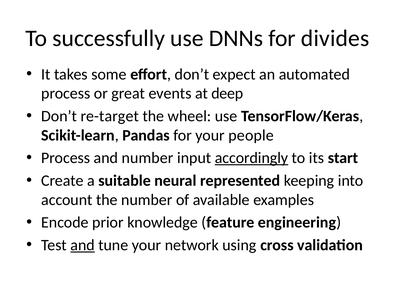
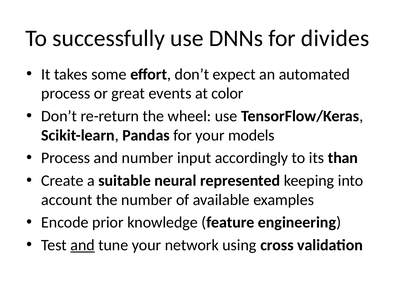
deep: deep -> color
re-target: re-target -> re-return
people: people -> models
accordingly underline: present -> none
start: start -> than
